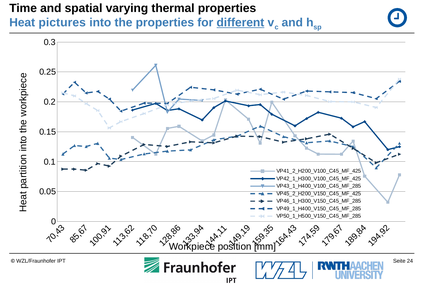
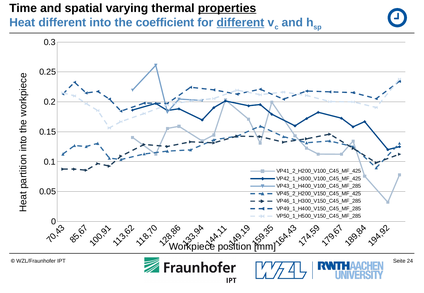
properties at (227, 8) underline: none -> present
Heat pictures: pictures -> different
the properties: properties -> coefficient
